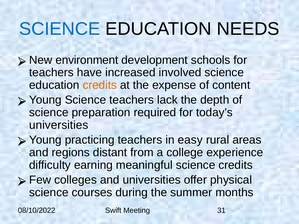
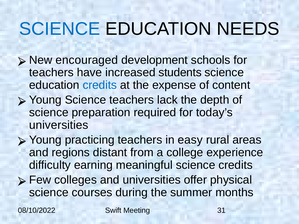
environment: environment -> encouraged
involved: involved -> students
credits at (100, 85) colour: orange -> blue
